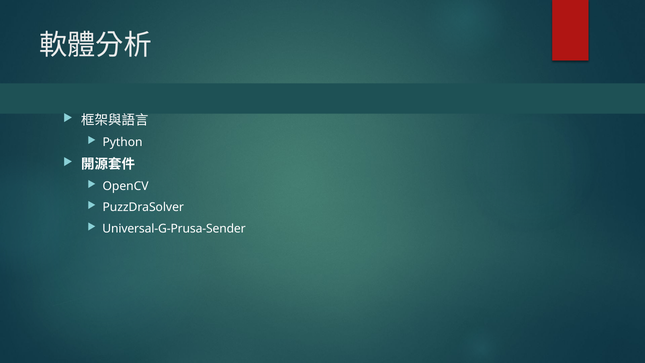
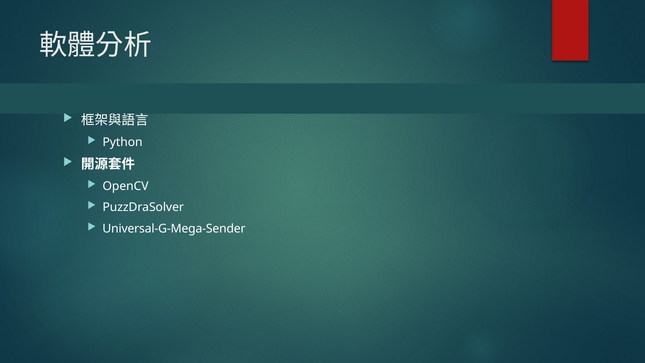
Universal-G-Prusa-Sender: Universal-G-Prusa-Sender -> Universal-G-Mega-Sender
